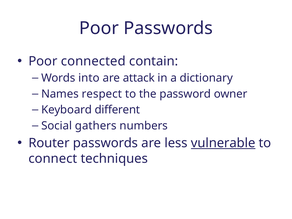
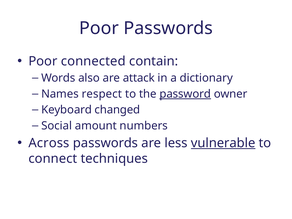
into: into -> also
password underline: none -> present
different: different -> changed
gathers: gathers -> amount
Router: Router -> Across
